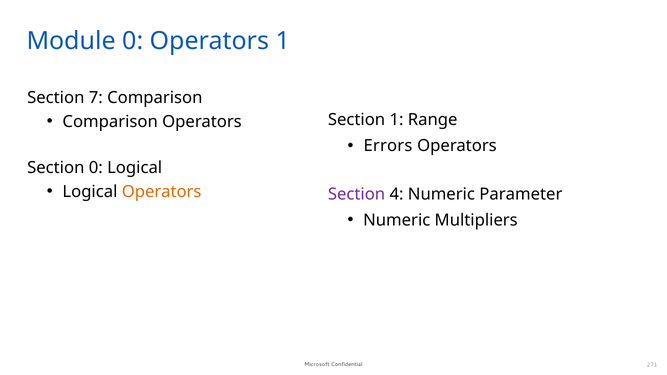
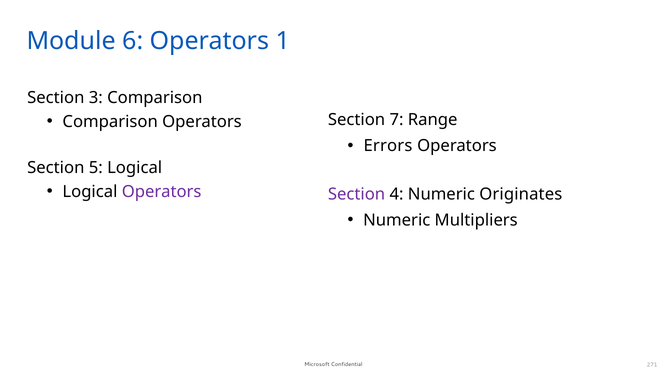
Module 0: 0 -> 6
7: 7 -> 3
Section 1: 1 -> 7
Section 0: 0 -> 5
Operators at (162, 192) colour: orange -> purple
Parameter: Parameter -> Originates
